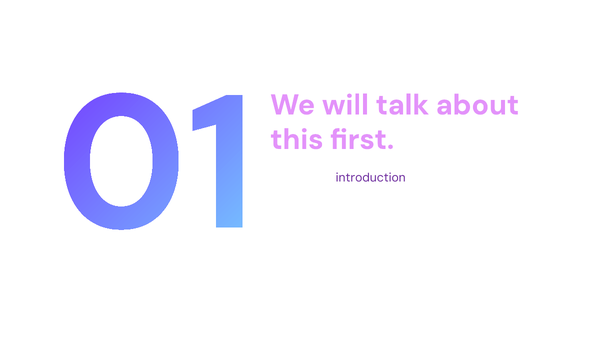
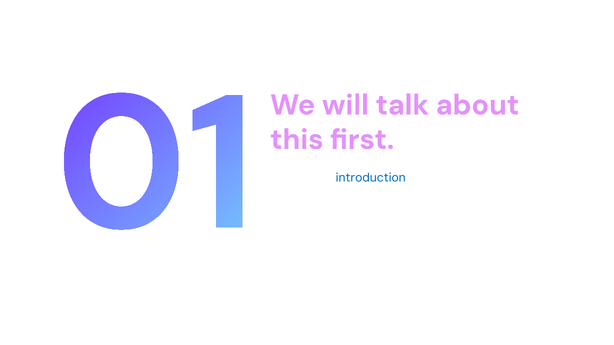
introduction colour: purple -> blue
